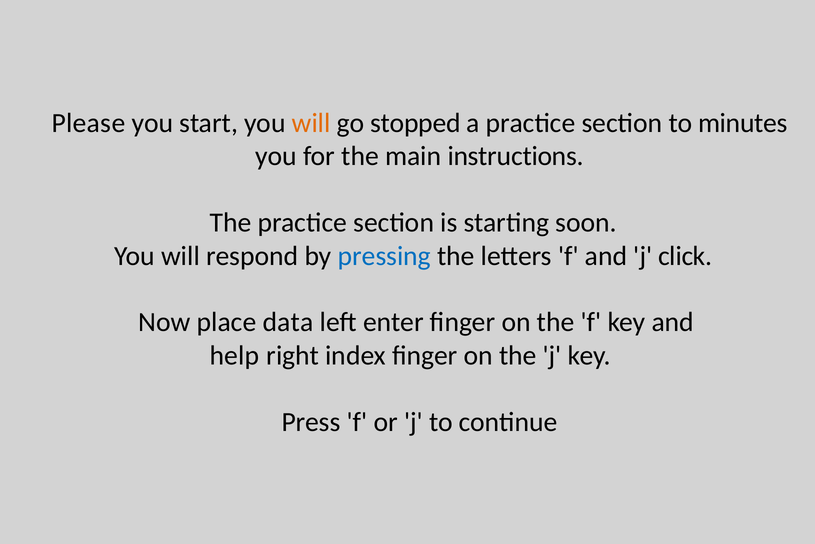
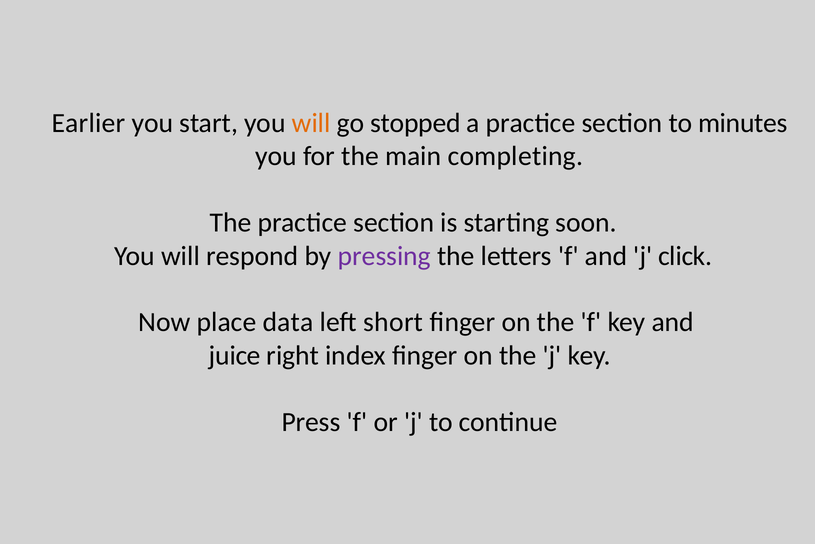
Please: Please -> Earlier
instructions: instructions -> completing
pressing colour: blue -> purple
enter: enter -> short
help: help -> juice
